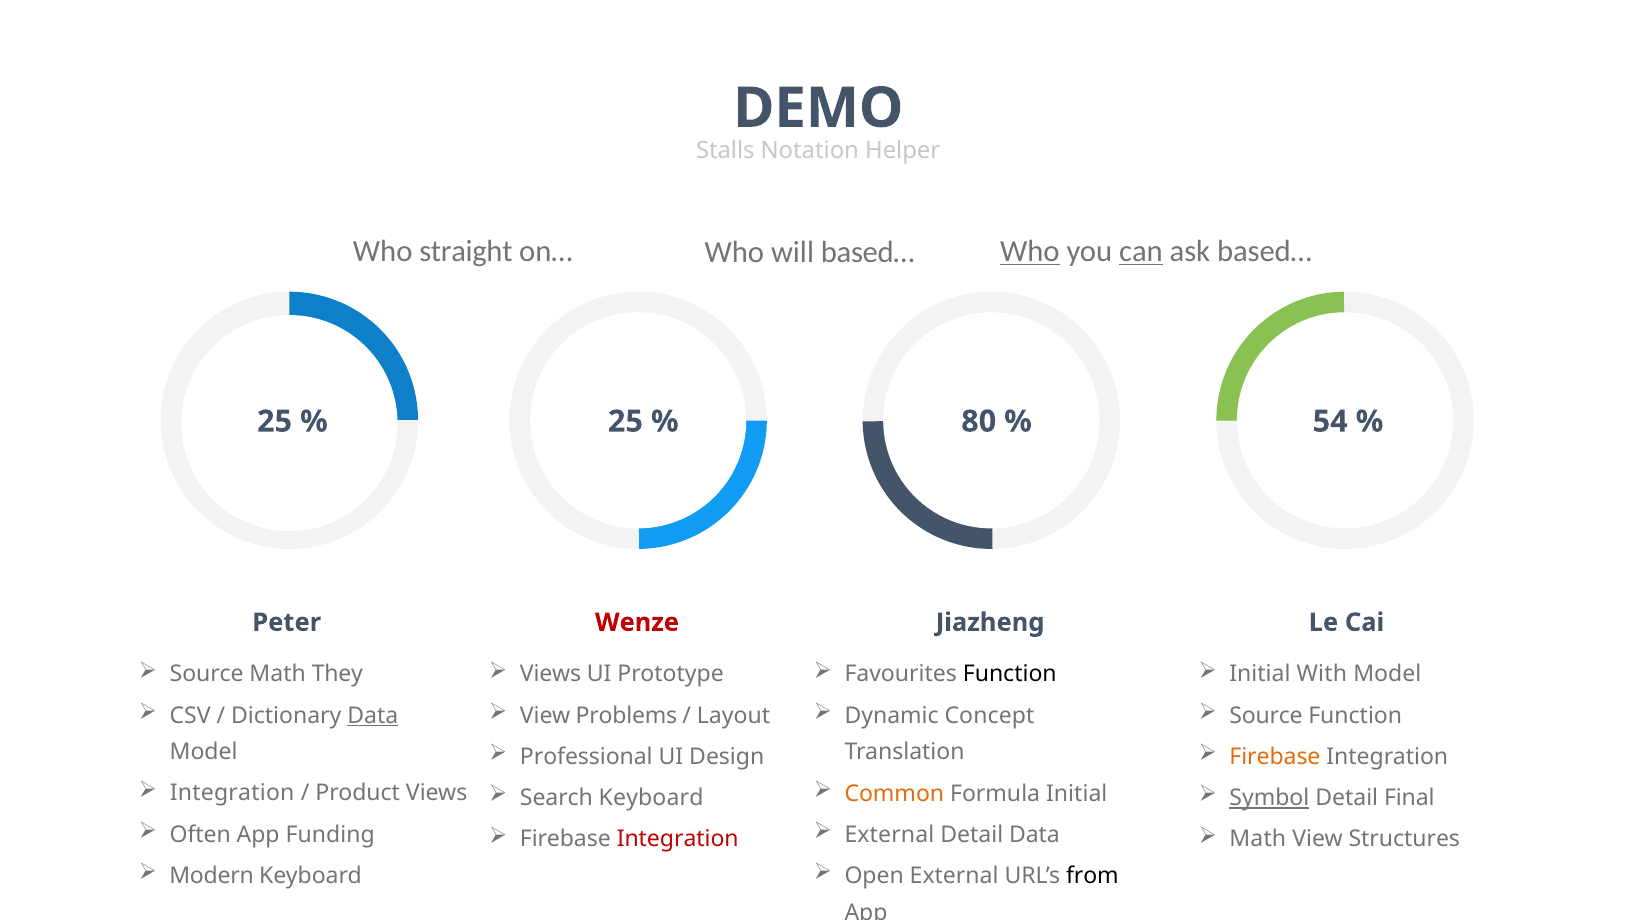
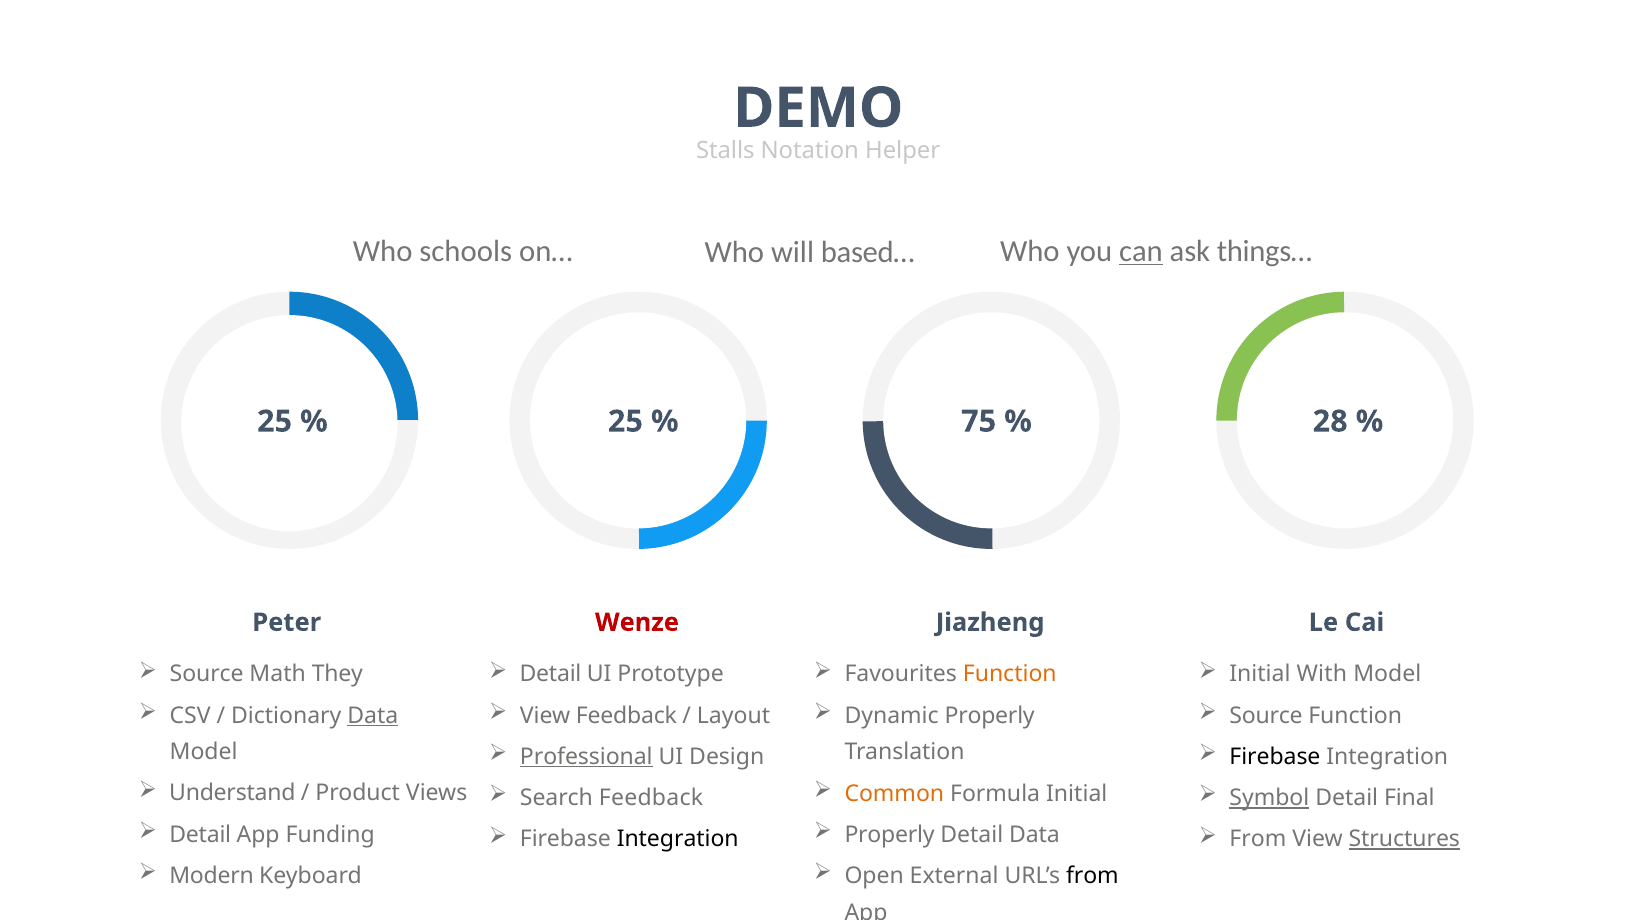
straight: straight -> schools
Who at (1030, 252) underline: present -> none
ask based…: based… -> things…
80: 80 -> 75
54: 54 -> 28
Views at (551, 675): Views -> Detail
Function at (1010, 675) colour: black -> orange
View Problems: Problems -> Feedback
Dynamic Concept: Concept -> Properly
Professional underline: none -> present
Firebase at (1275, 757) colour: orange -> black
Integration at (232, 794): Integration -> Understand
Search Keyboard: Keyboard -> Feedback
Often at (200, 835): Often -> Detail
External at (889, 835): External -> Properly
Integration at (678, 840) colour: red -> black
Math at (1258, 840): Math -> From
Structures underline: none -> present
